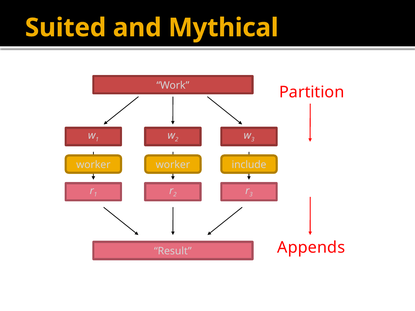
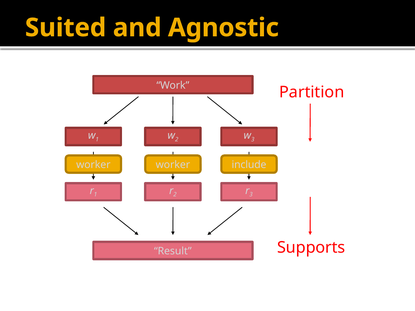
Mythical: Mythical -> Agnostic
Appends: Appends -> Supports
